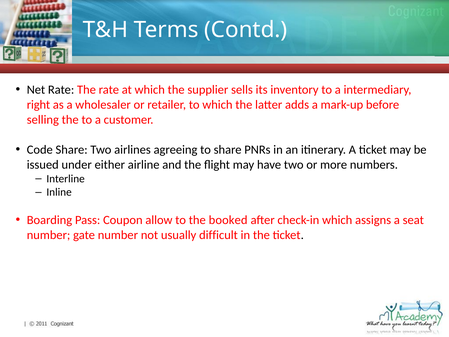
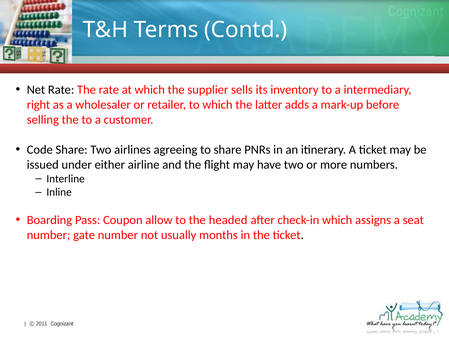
booked: booked -> headed
difficult: difficult -> months
